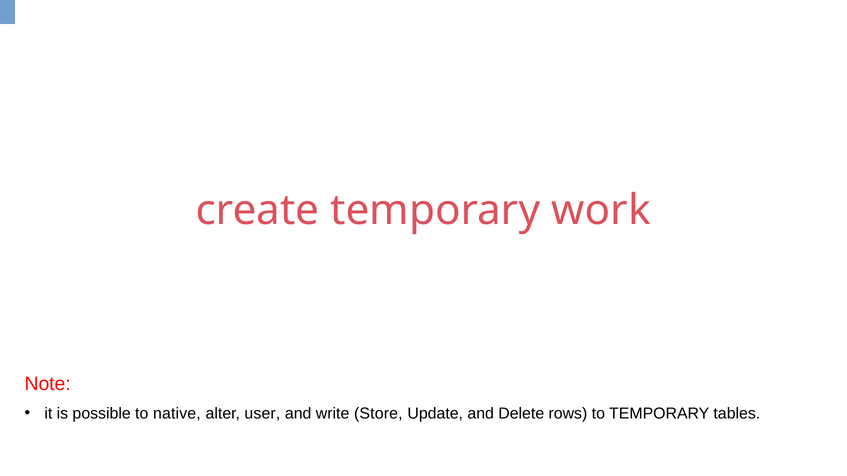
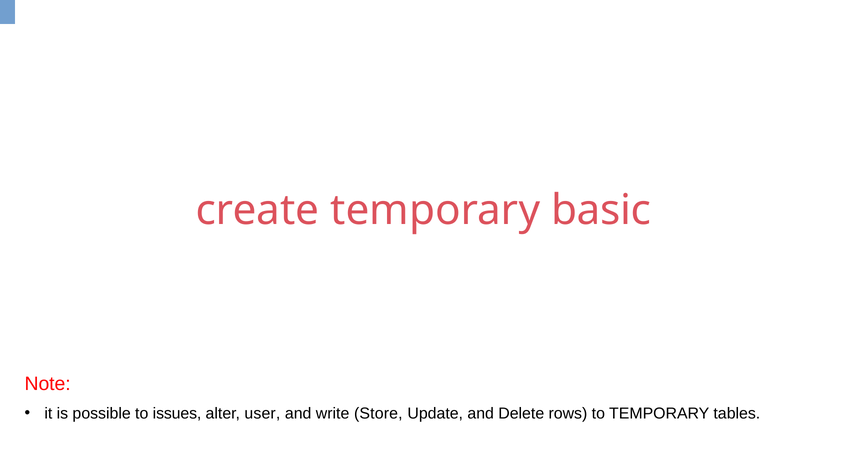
work: work -> basic
native: native -> issues
